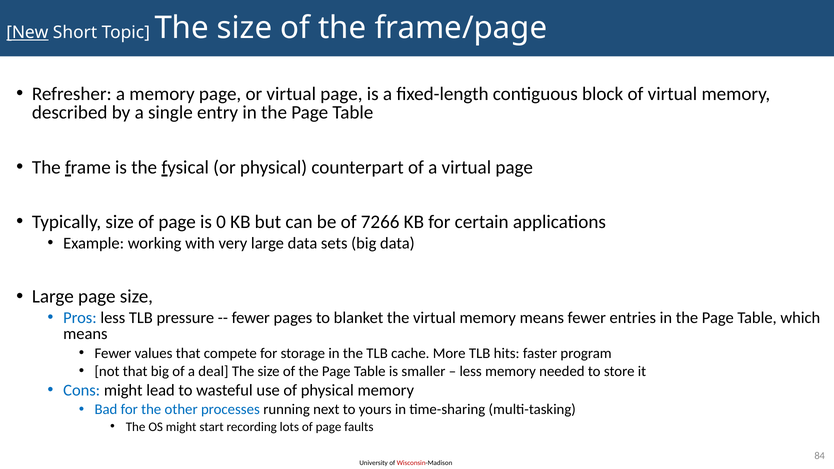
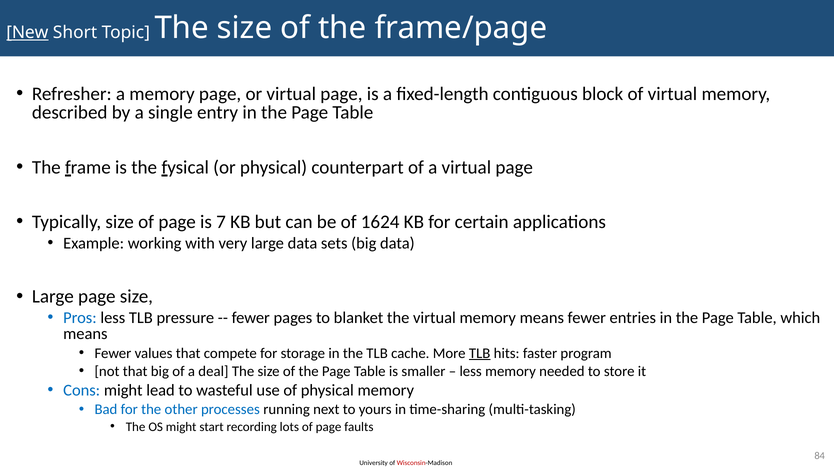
0: 0 -> 7
7266: 7266 -> 1624
TLB at (480, 353) underline: none -> present
